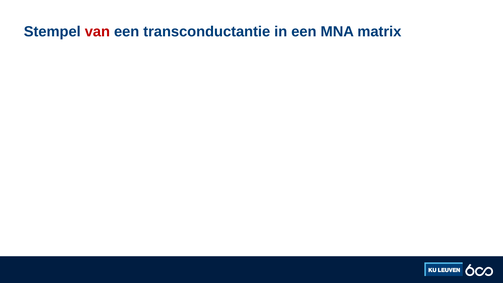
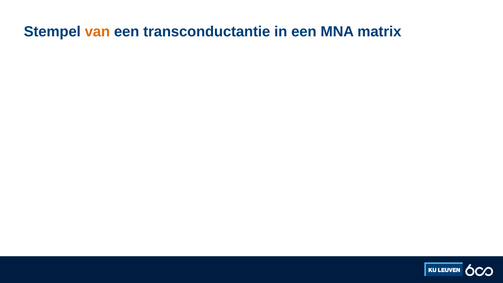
van colour: red -> orange
